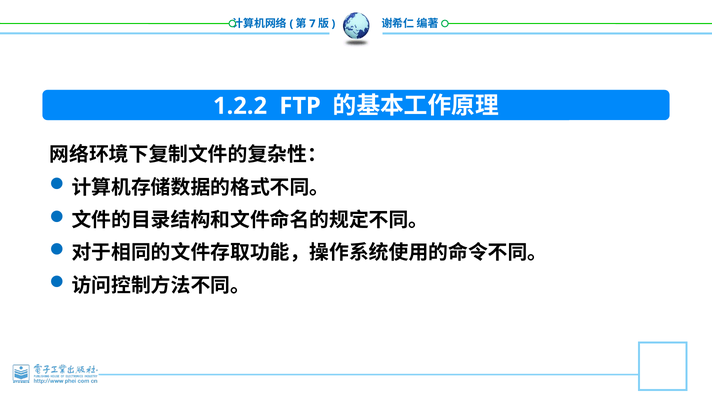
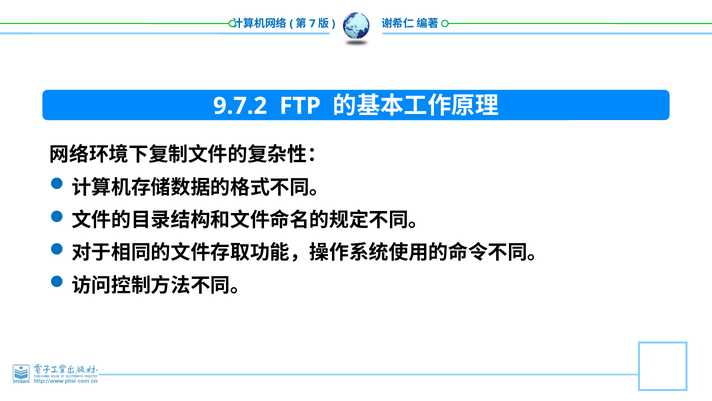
1.2.2: 1.2.2 -> 9.7.2
